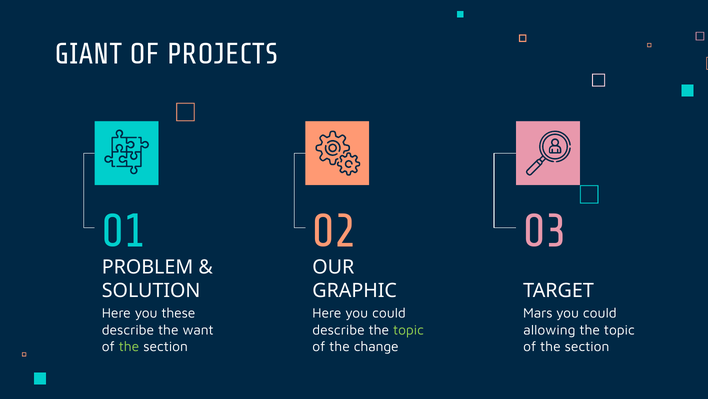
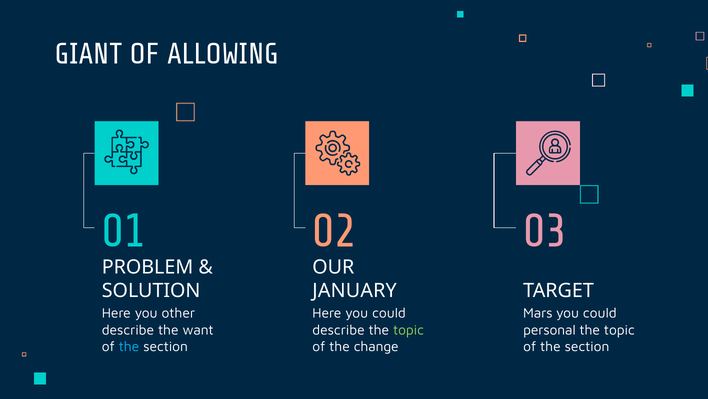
PROJECTS: PROJECTS -> ALLOWING
GRAPHIC: GRAPHIC -> JANUARY
these: these -> other
allowing: allowing -> personal
the at (129, 346) colour: light green -> light blue
